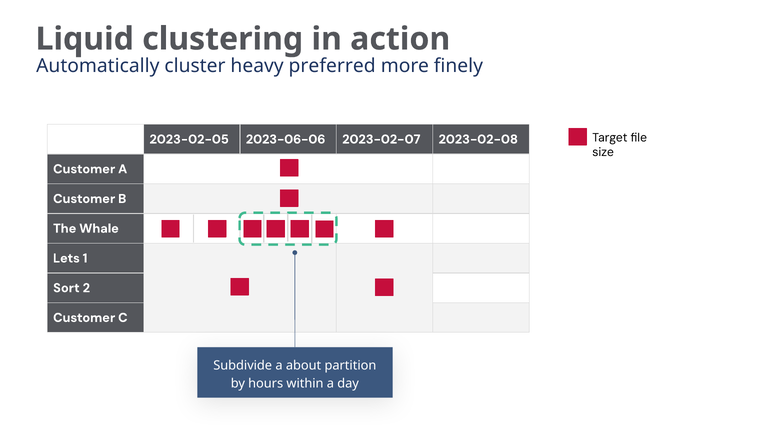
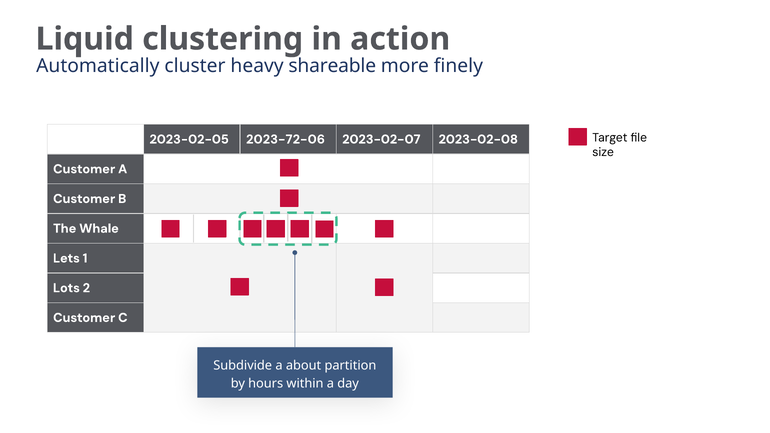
preferred: preferred -> shareable
2023-06-06: 2023-06-06 -> 2023-72-06
Sort: Sort -> Lots
